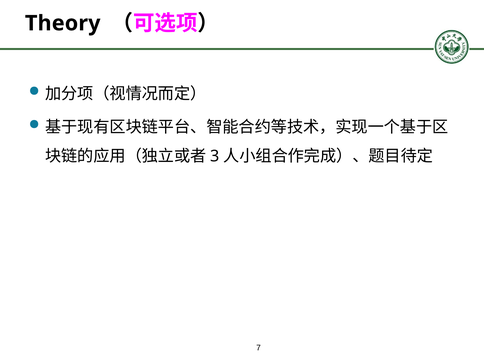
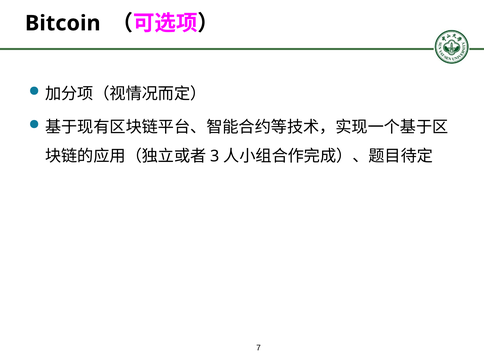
Theory: Theory -> Bitcoin
